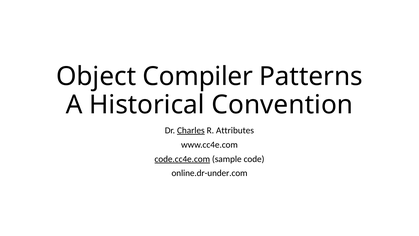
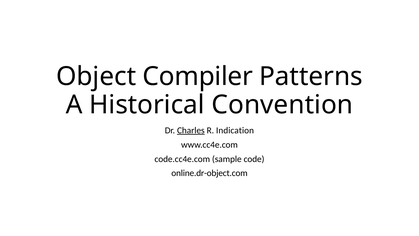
Attributes: Attributes -> Indication
code.cc4e.com underline: present -> none
online.dr-under.com: online.dr-under.com -> online.dr-object.com
